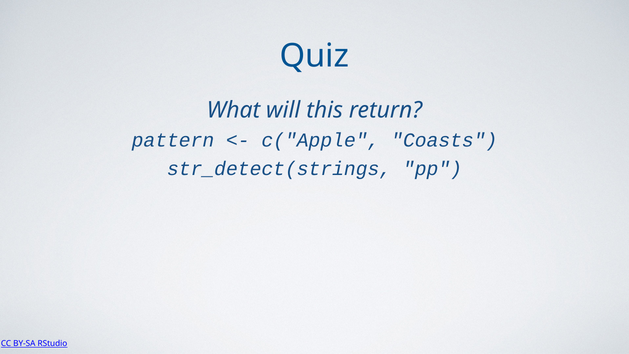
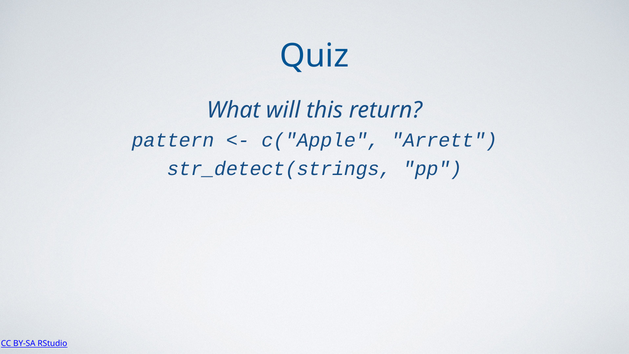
Coasts: Coasts -> Arrett
